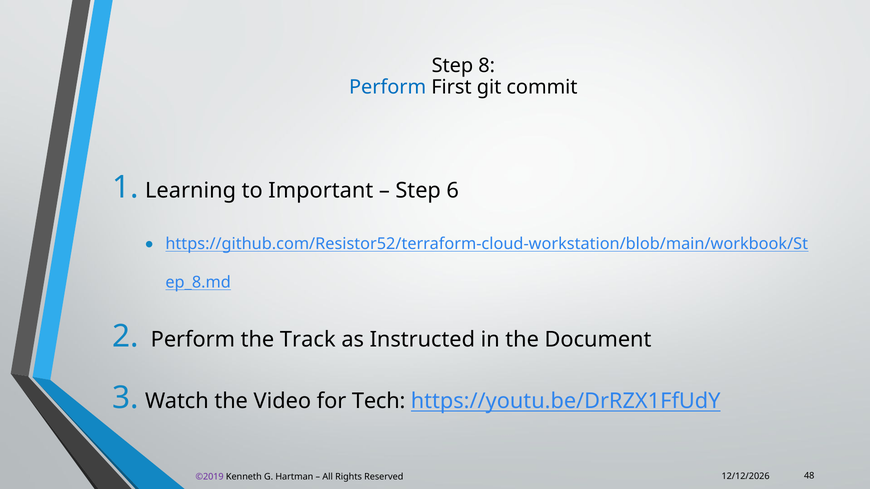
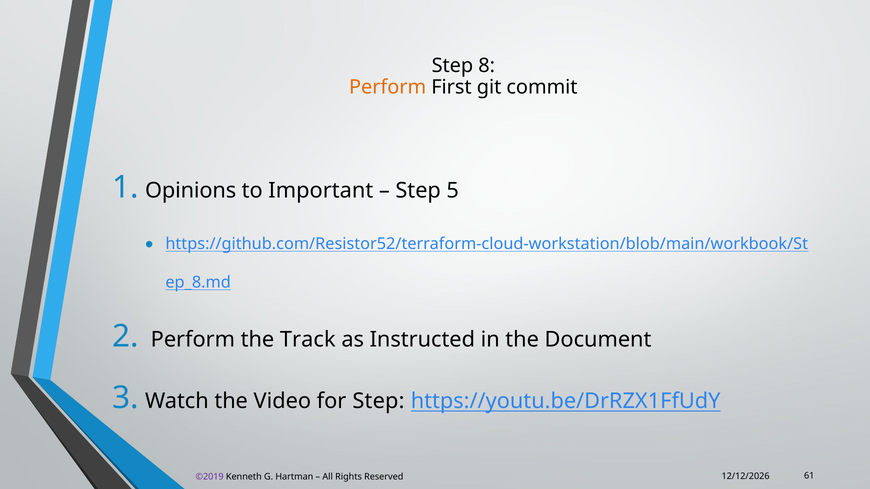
Perform at (388, 87) colour: blue -> orange
Learning: Learning -> Opinions
6: 6 -> 5
for Tech: Tech -> Step
48: 48 -> 61
